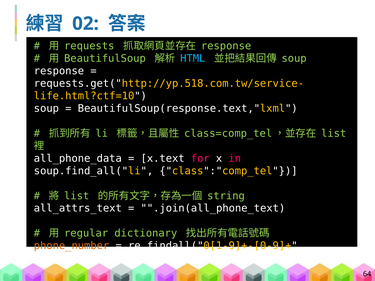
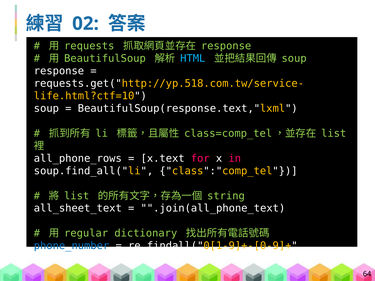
all_phone_data: all_phone_data -> all_phone_rows
all_attrs_text: all_attrs_text -> all_sheet_text
phone_number colour: orange -> blue
